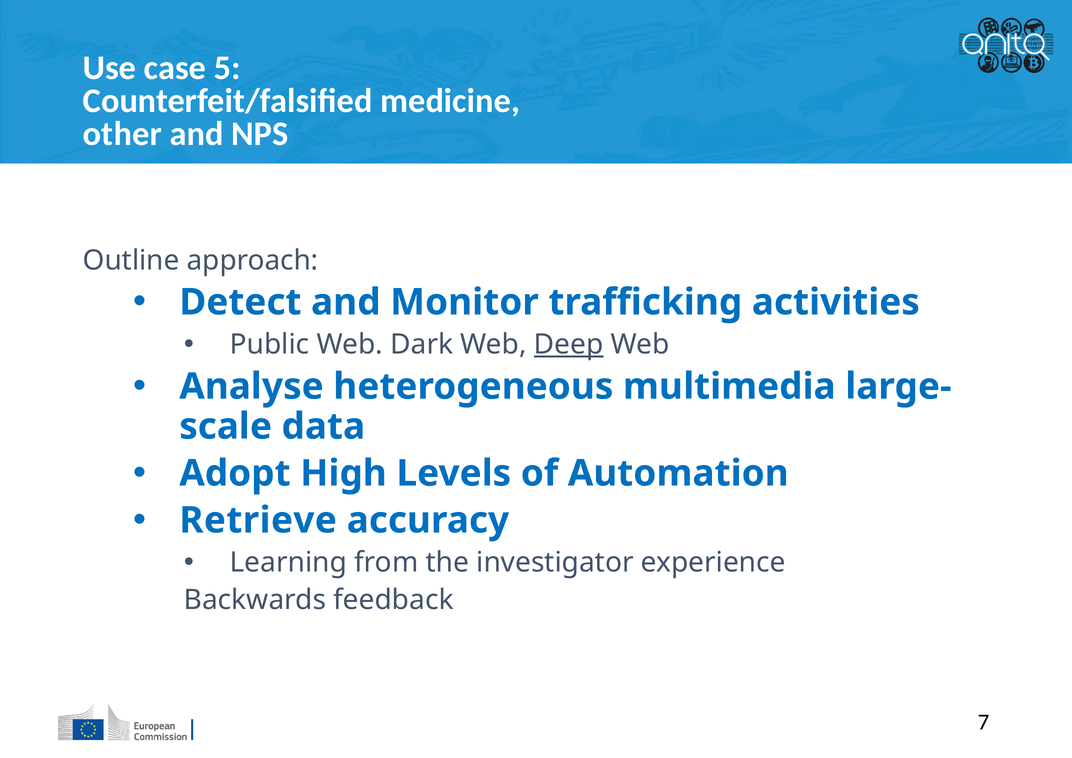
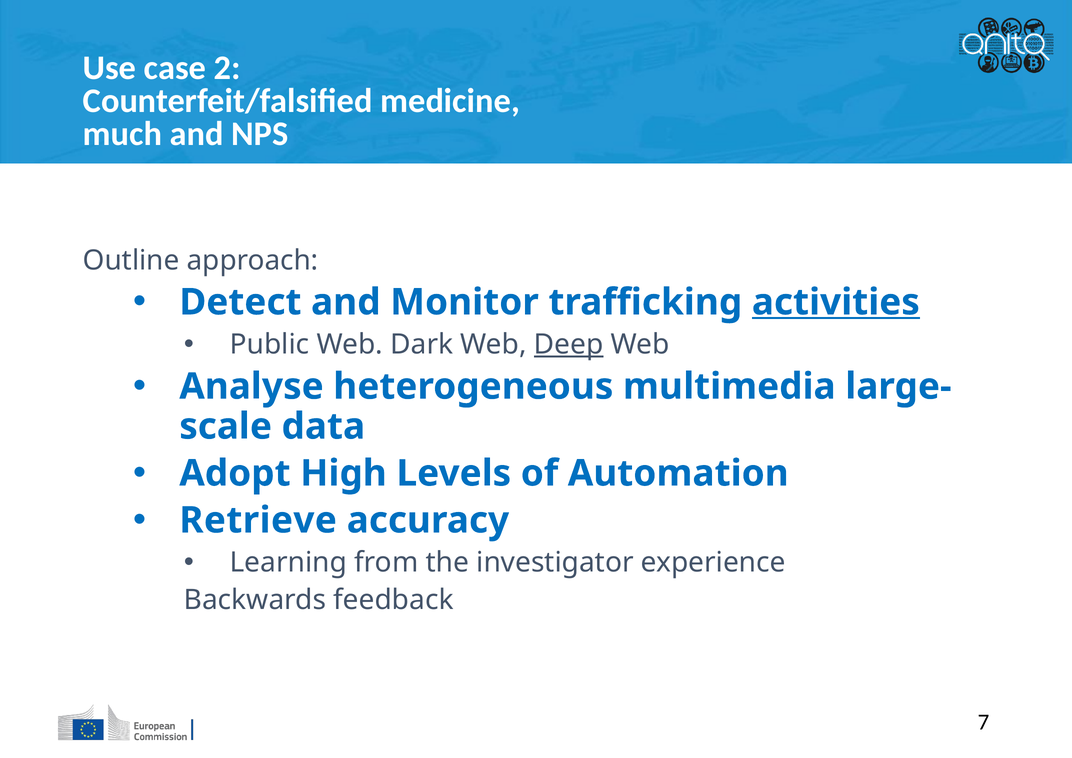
5: 5 -> 2
other: other -> much
activities underline: none -> present
